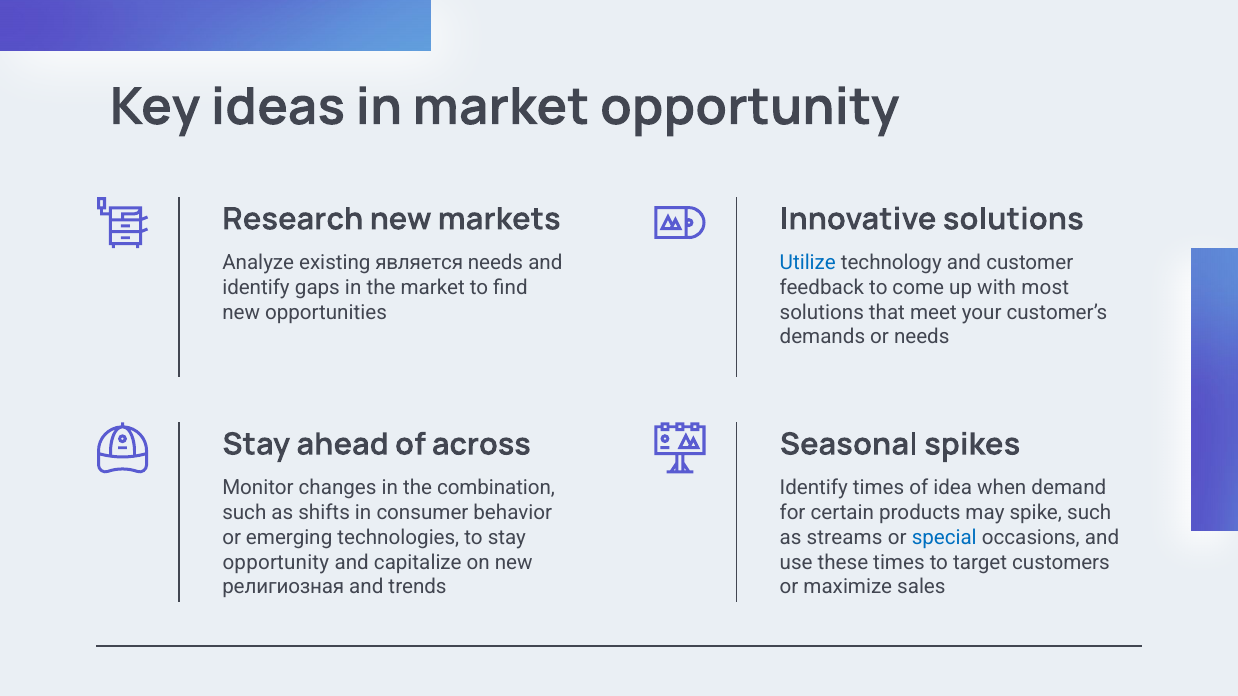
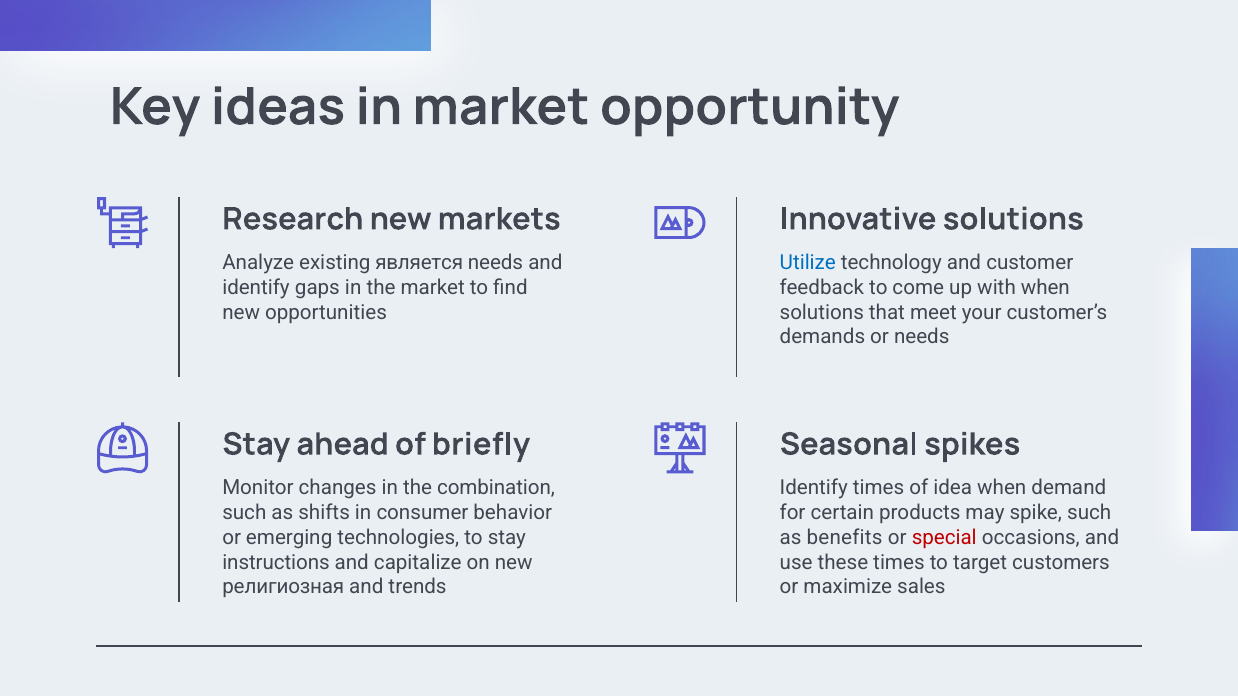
with most: most -> when
across: across -> briefly
streams: streams -> benefits
special colour: blue -> red
opportunity at (276, 563): opportunity -> instructions
